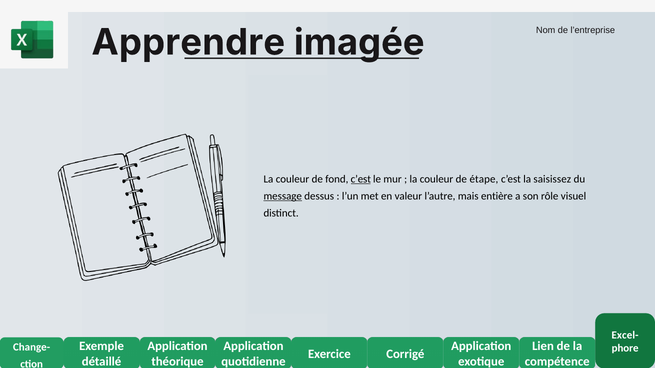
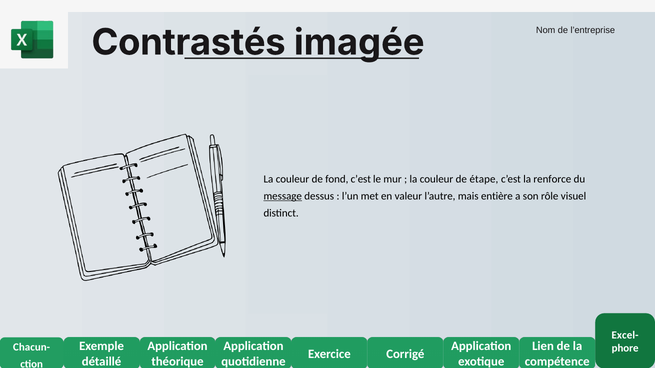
Apprendre: Apprendre -> Contrastés
c’est at (361, 179) underline: present -> none
saisissez: saisissez -> renforce
Change-: Change- -> Chacun-
